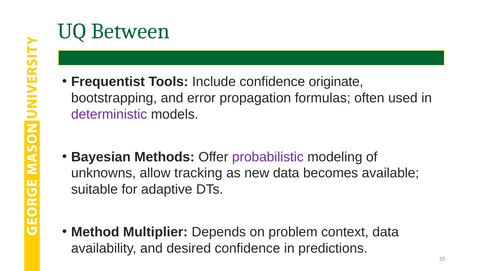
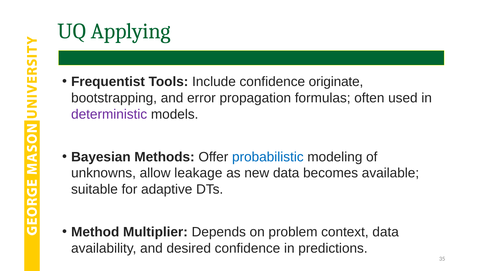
Between: Between -> Applying
probabilistic colour: purple -> blue
tracking: tracking -> leakage
